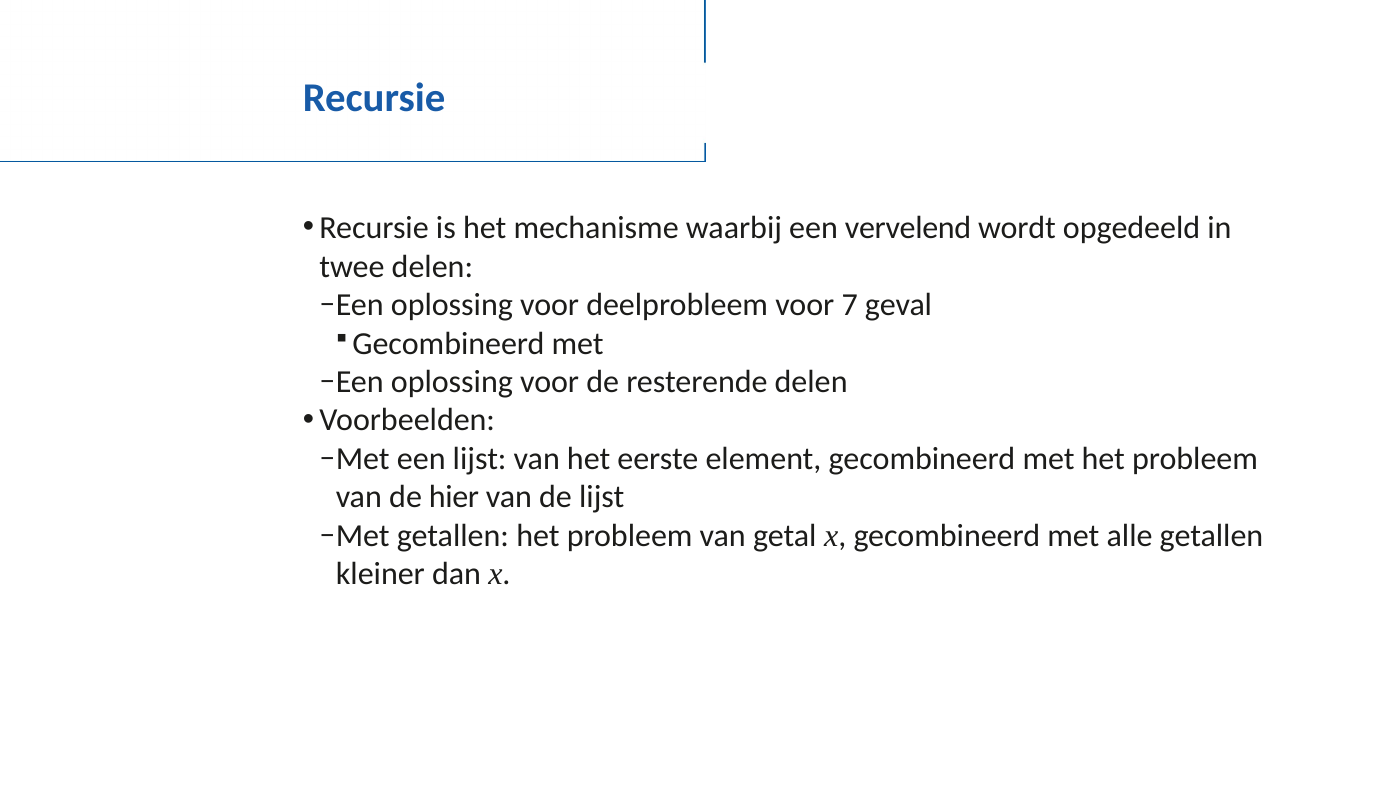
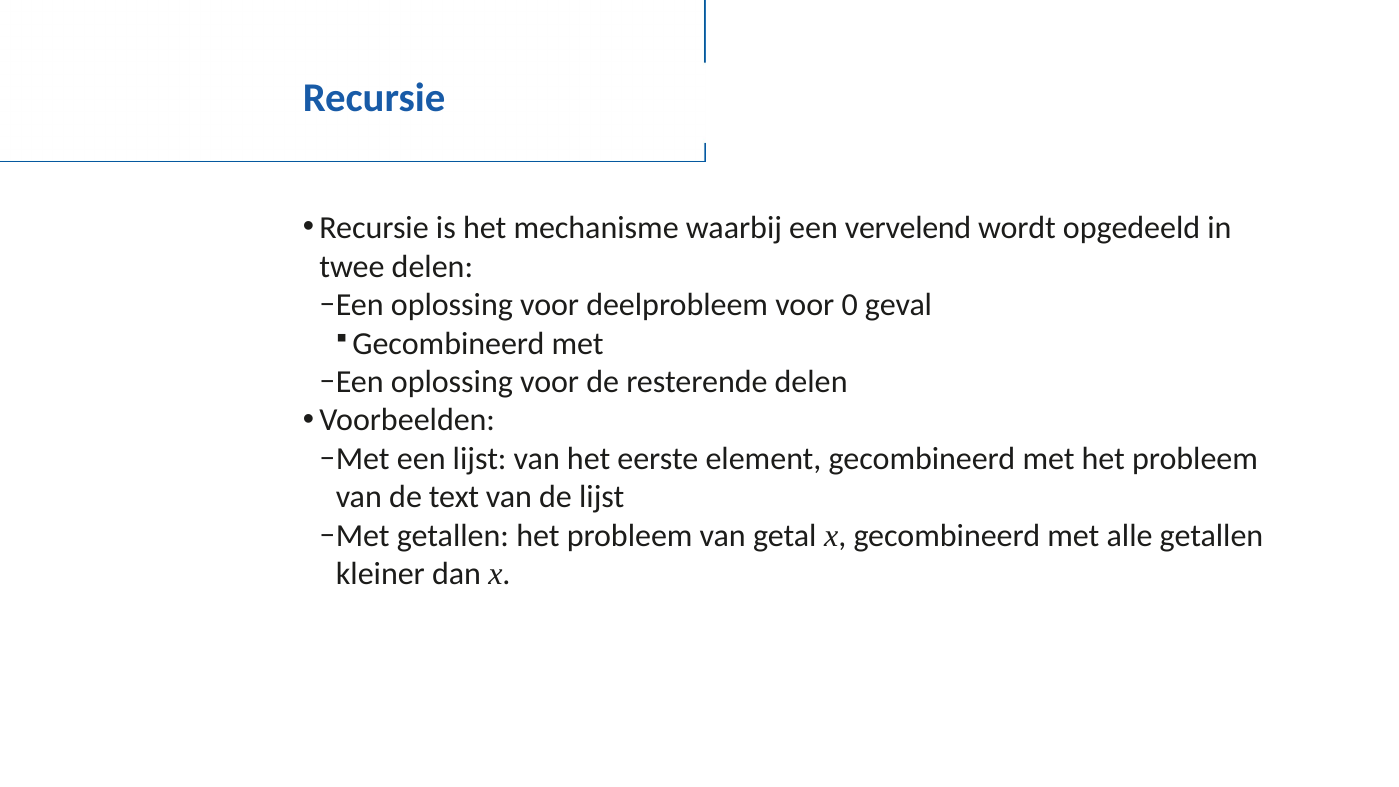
7: 7 -> 0
hier: hier -> text
